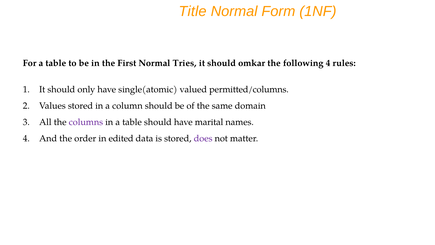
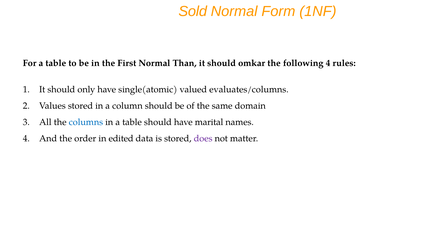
Title: Title -> Sold
Tries: Tries -> Than
permitted/columns: permitted/columns -> evaluates/columns
columns colour: purple -> blue
